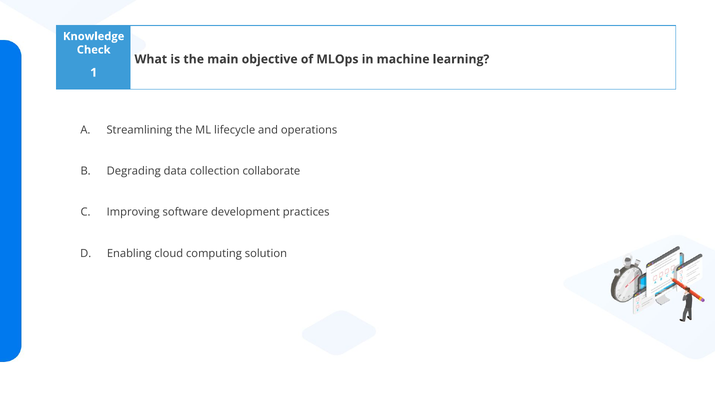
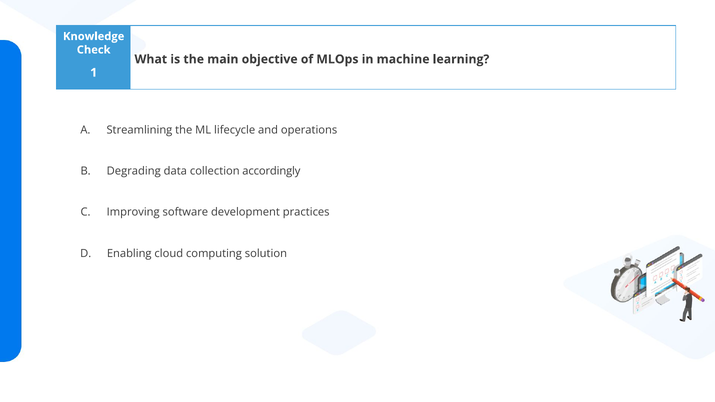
collaborate: collaborate -> accordingly
